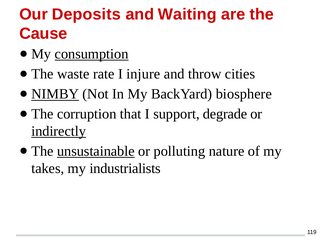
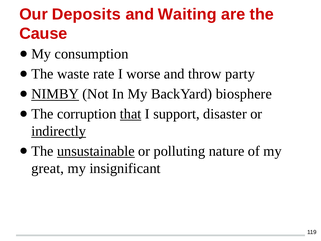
consumption underline: present -> none
injure: injure -> worse
cities: cities -> party
that underline: none -> present
degrade: degrade -> disaster
takes: takes -> great
industrialists: industrialists -> insignificant
